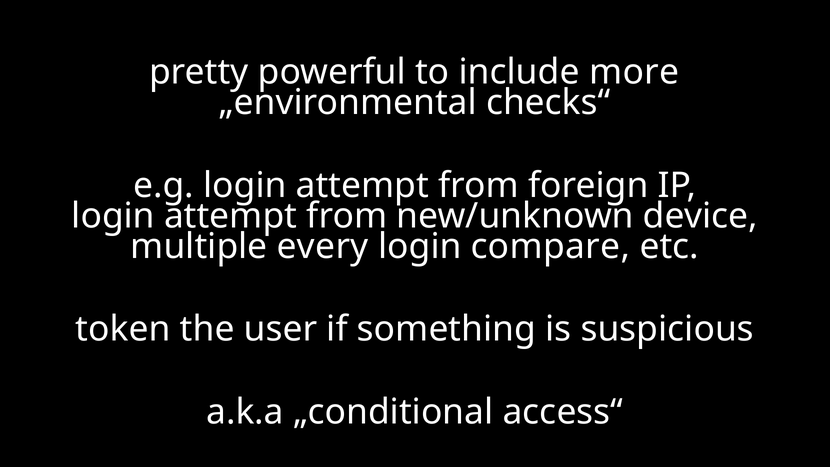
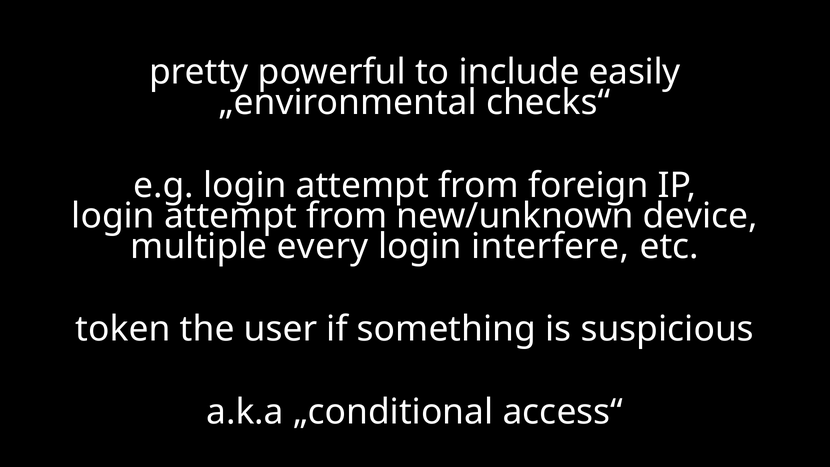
more: more -> easily
compare: compare -> interfere
